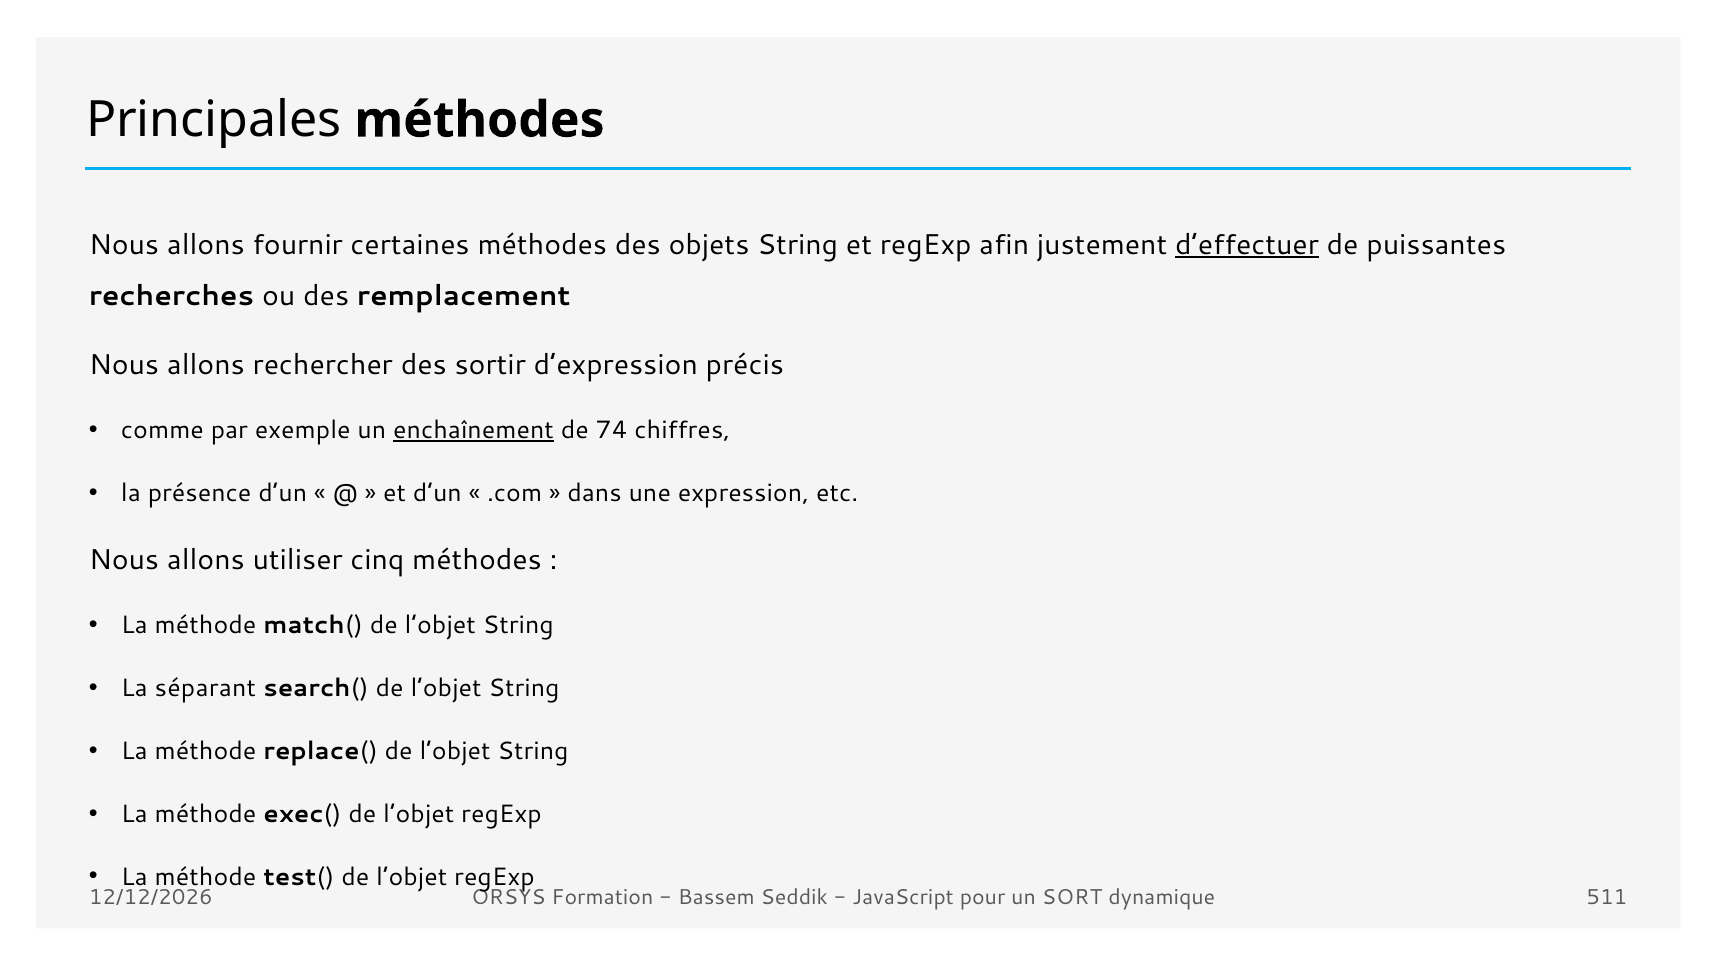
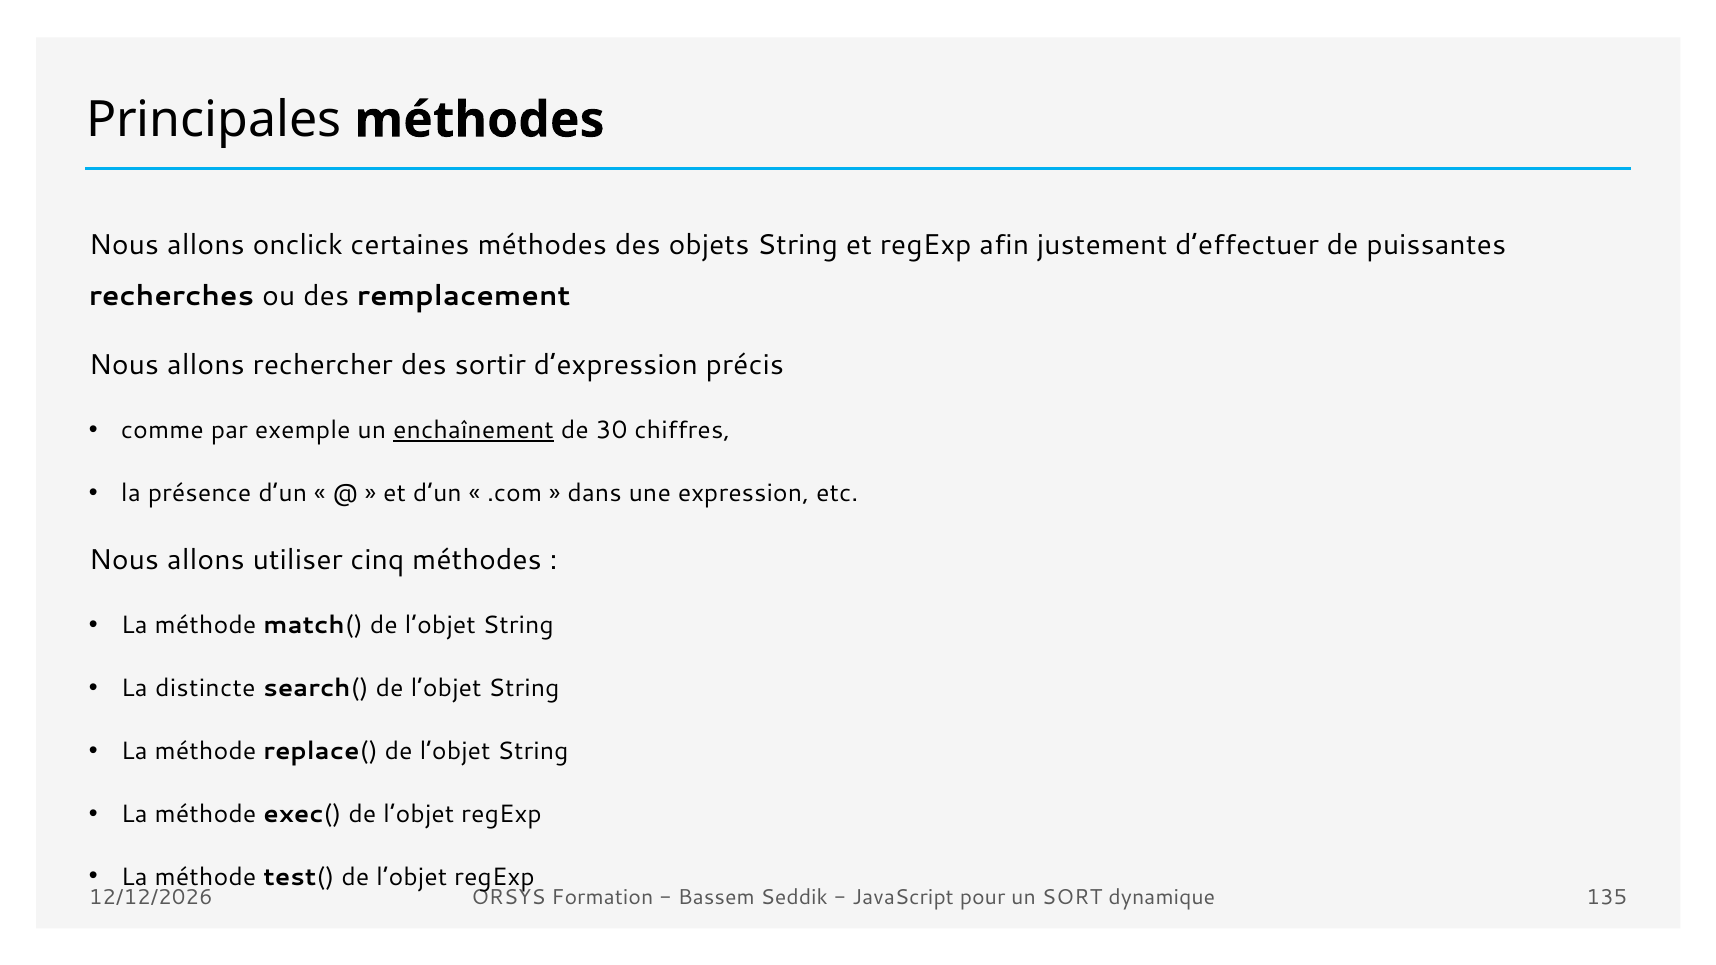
fournir: fournir -> onclick
d’effectuer underline: present -> none
74: 74 -> 30
séparant: séparant -> distincte
511: 511 -> 135
